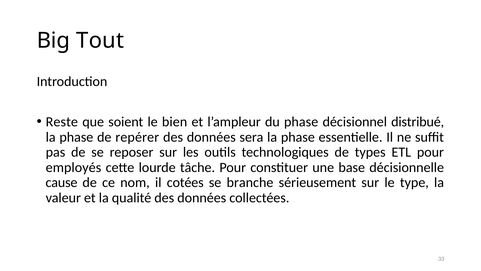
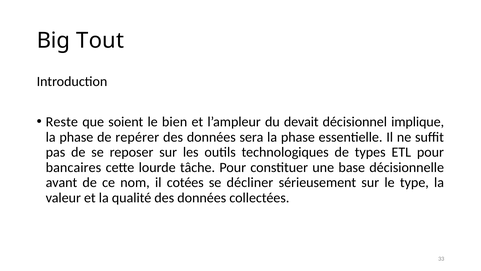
du phase: phase -> devait
distribué: distribué -> implique
employés: employés -> bancaires
cause: cause -> avant
branche: branche -> décliner
